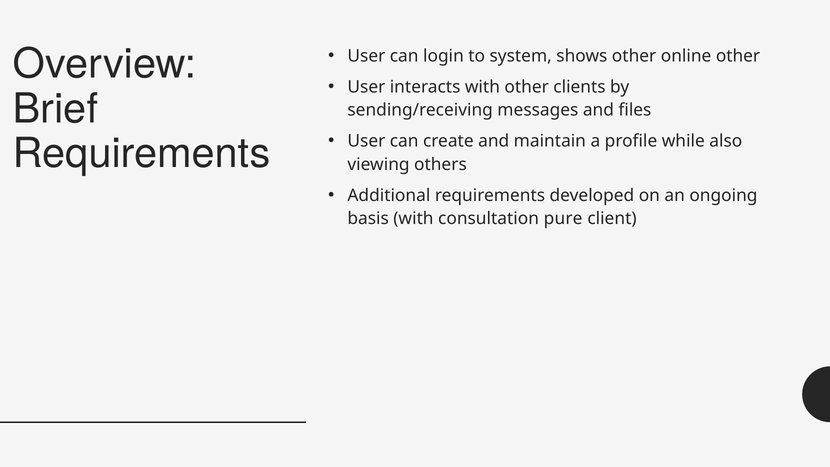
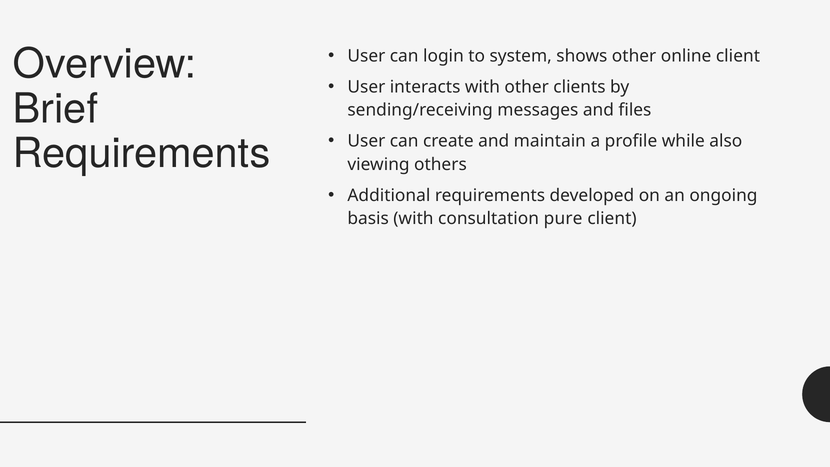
online other: other -> client
